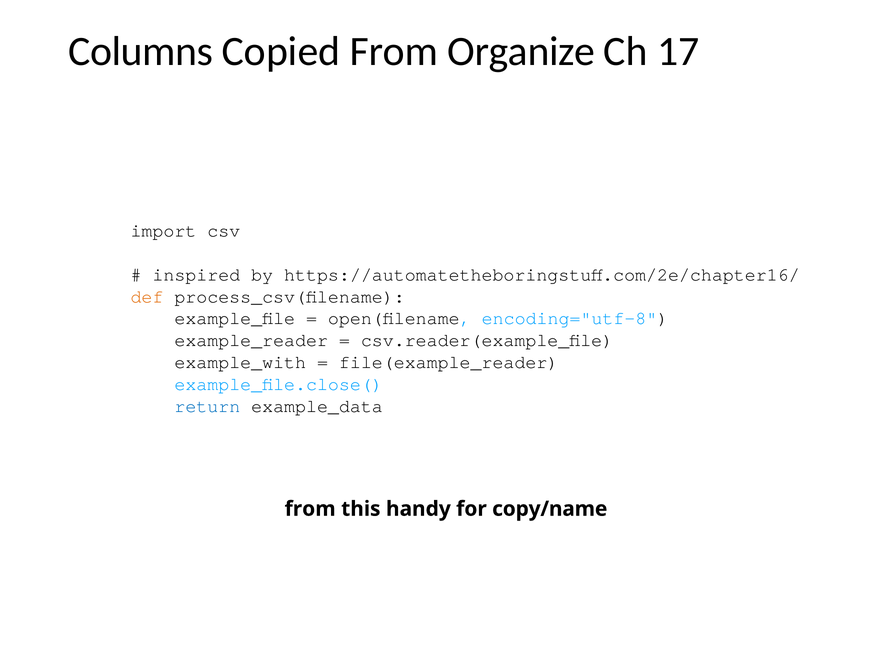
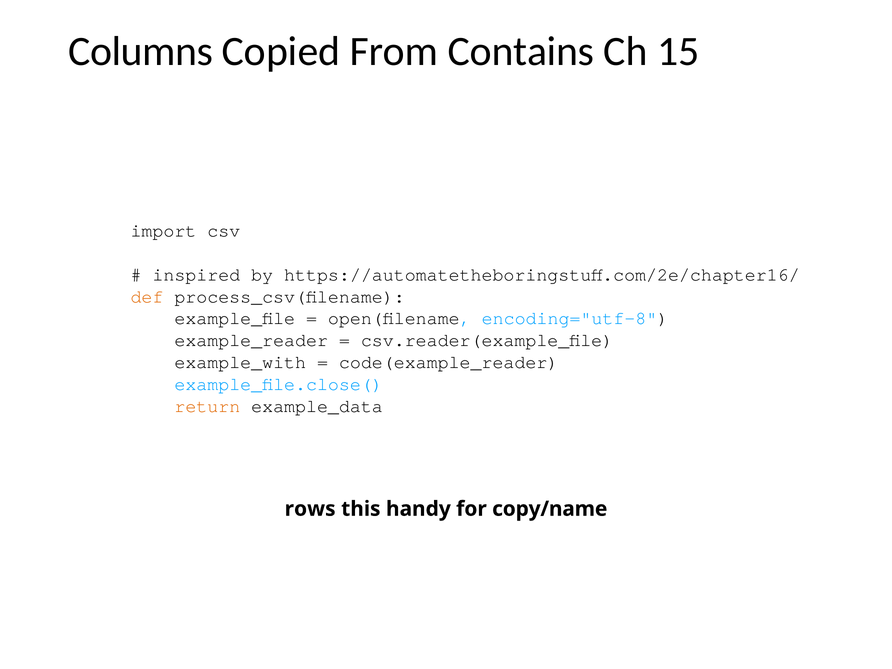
Organize: Organize -> Contains
17: 17 -> 15
file(example_reader: file(example_reader -> code(example_reader
return colour: blue -> orange
from at (310, 509): from -> rows
